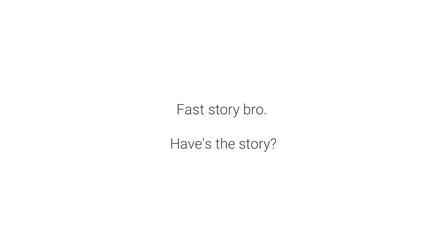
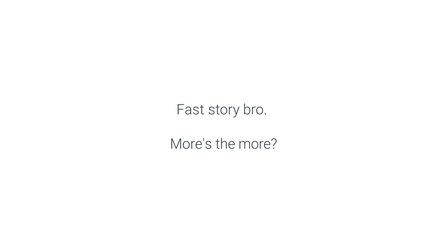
Have's: Have's -> More's
the story: story -> more
